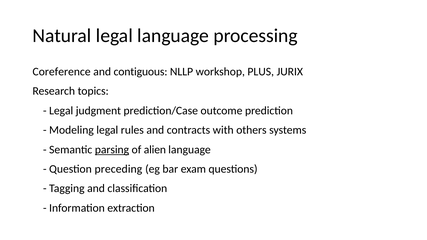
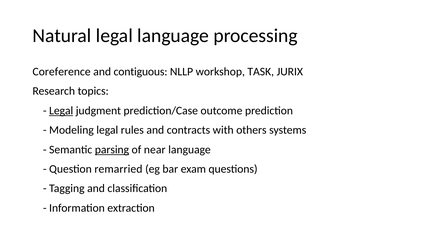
PLUS: PLUS -> TASK
Legal at (61, 111) underline: none -> present
alien: alien -> near
preceding: preceding -> remarried
